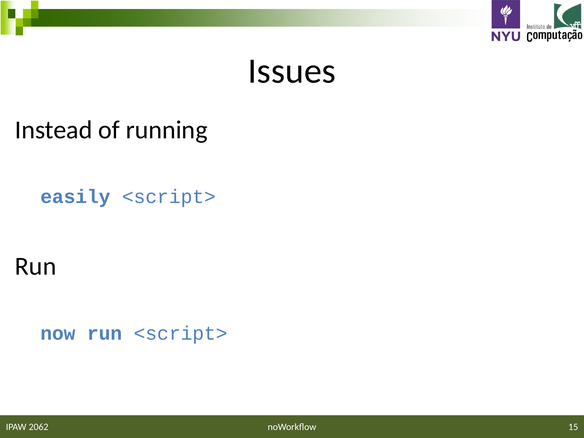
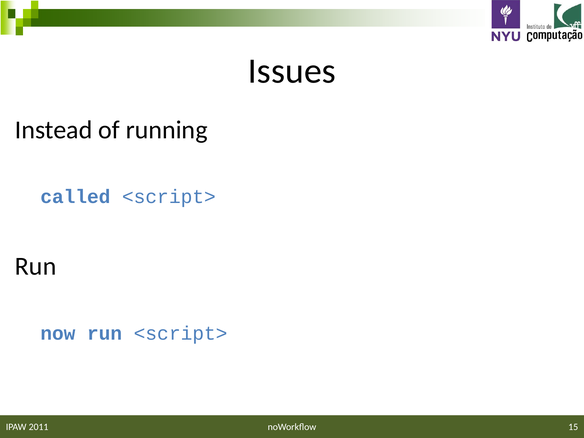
easily: easily -> called
2062: 2062 -> 2011
